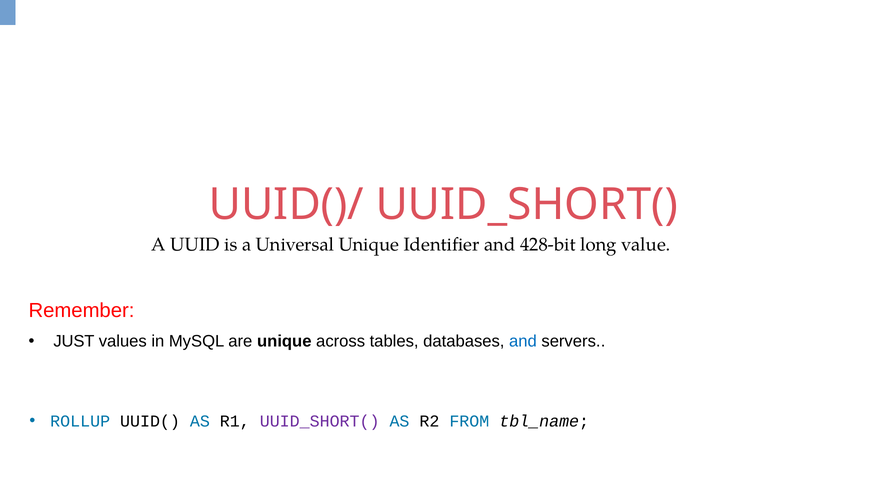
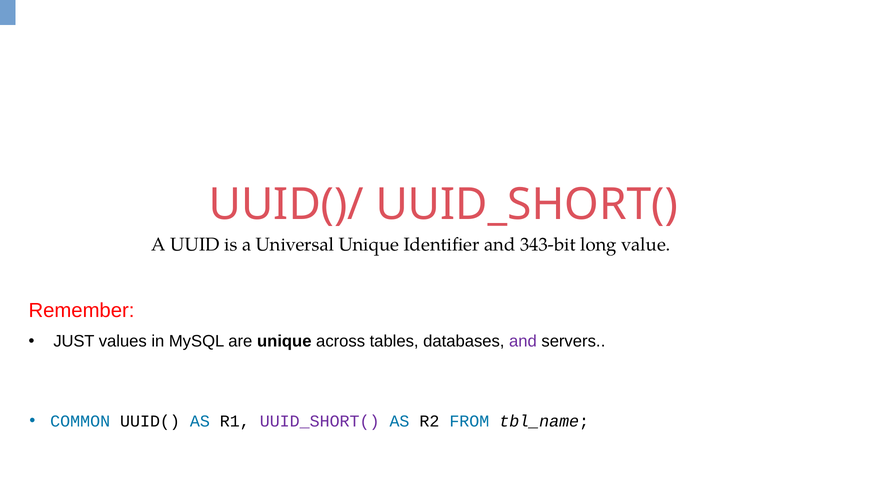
428-bit: 428-bit -> 343-bit
and at (523, 341) colour: blue -> purple
ROLLUP: ROLLUP -> COMMON
